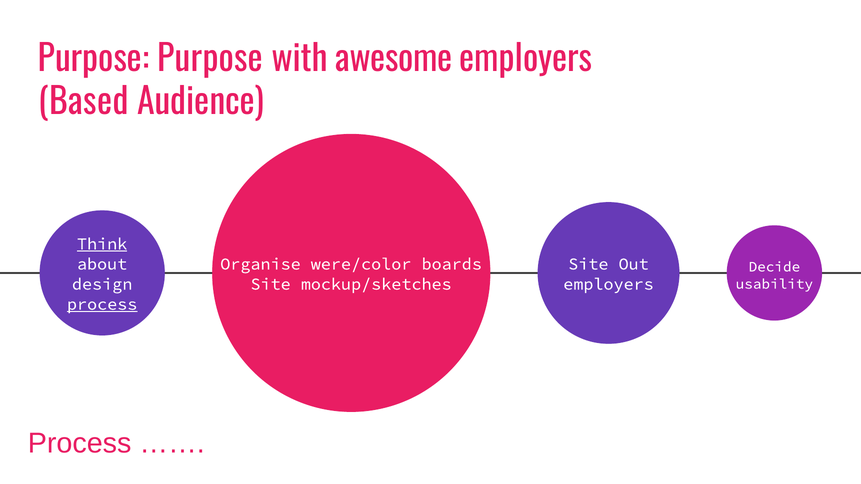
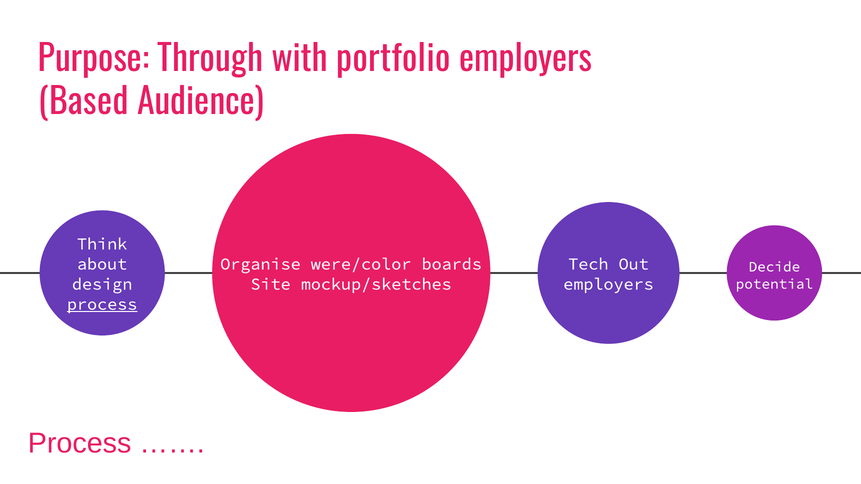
Purpose Purpose: Purpose -> Through
awesome: awesome -> portfolio
Think underline: present -> none
Site at (588, 264): Site -> Tech
usability: usability -> potential
